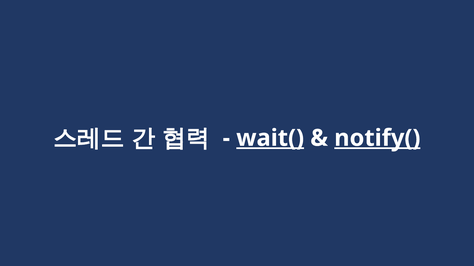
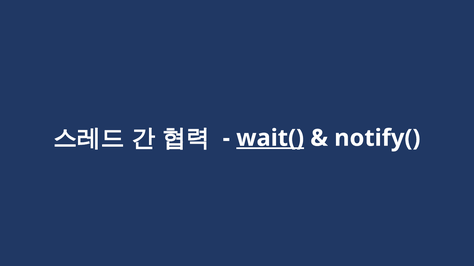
notify( underline: present -> none
